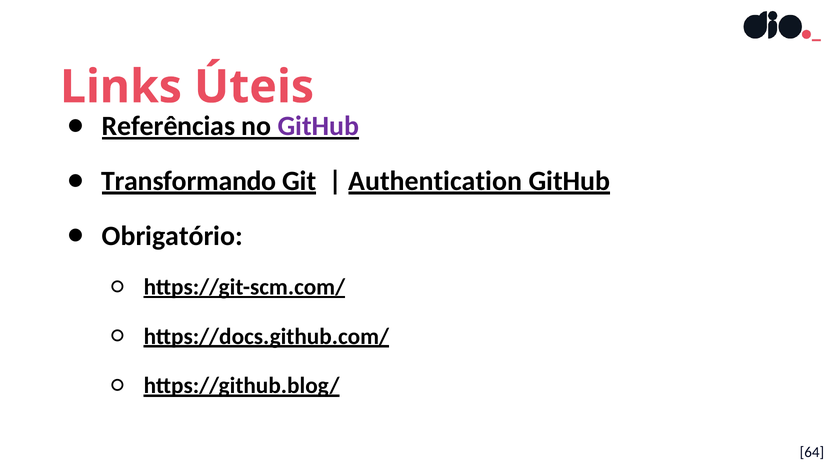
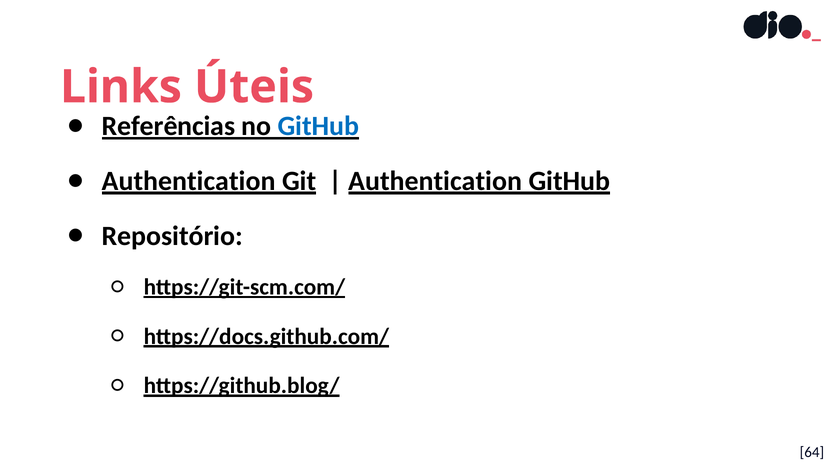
GitHub at (318, 126) colour: purple -> blue
Transformando at (189, 181): Transformando -> Authentication
Obrigatório: Obrigatório -> Repositório
